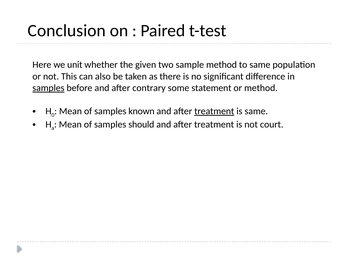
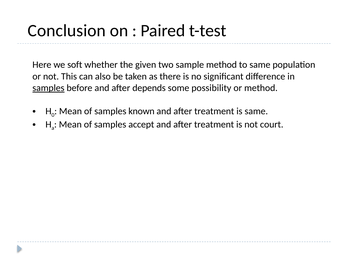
unit: unit -> soft
contrary: contrary -> depends
statement: statement -> possibility
treatment at (214, 111) underline: present -> none
should: should -> accept
